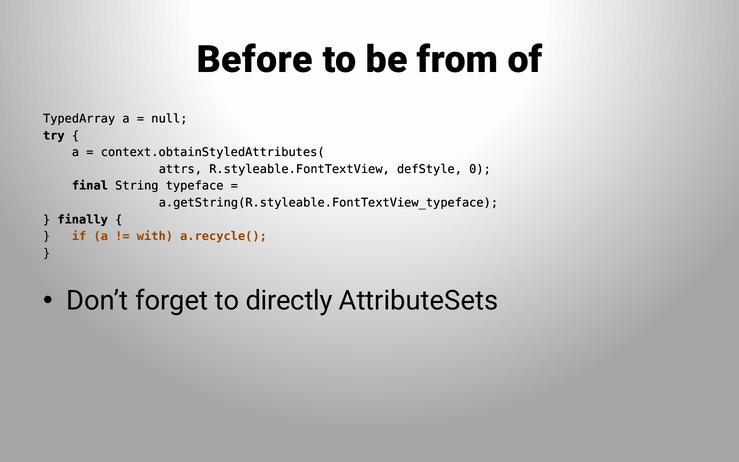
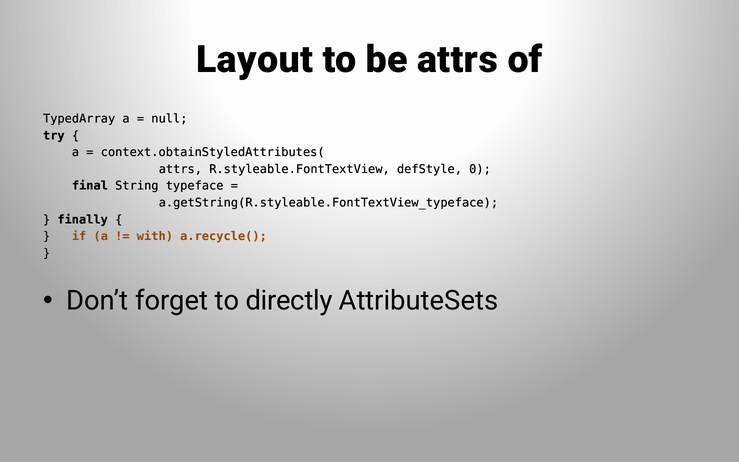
Before: Before -> Layout
be from: from -> attrs
